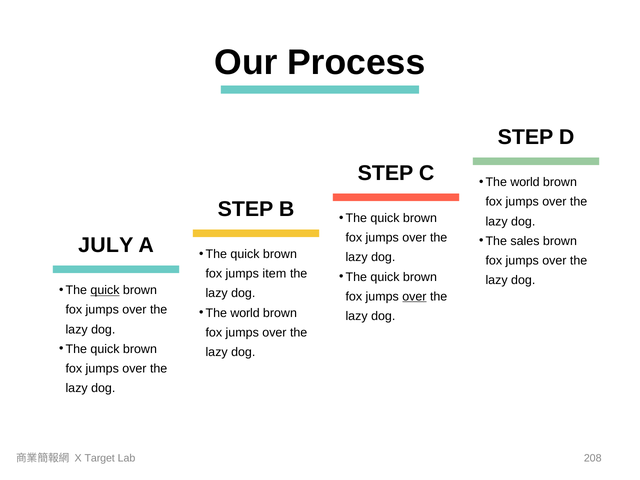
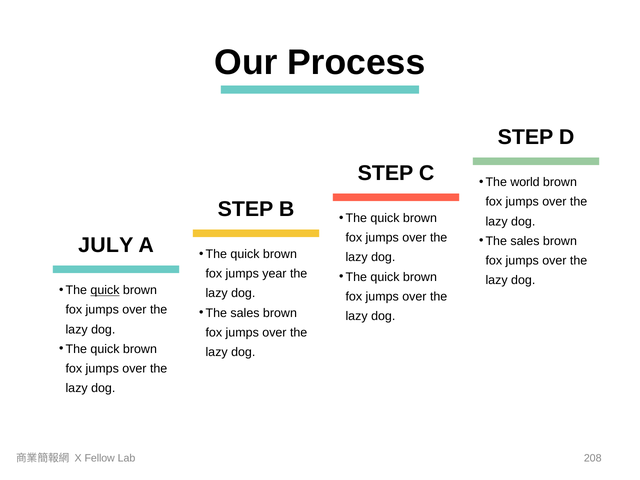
item: item -> year
over at (414, 296) underline: present -> none
world at (245, 313): world -> sales
Target: Target -> Fellow
